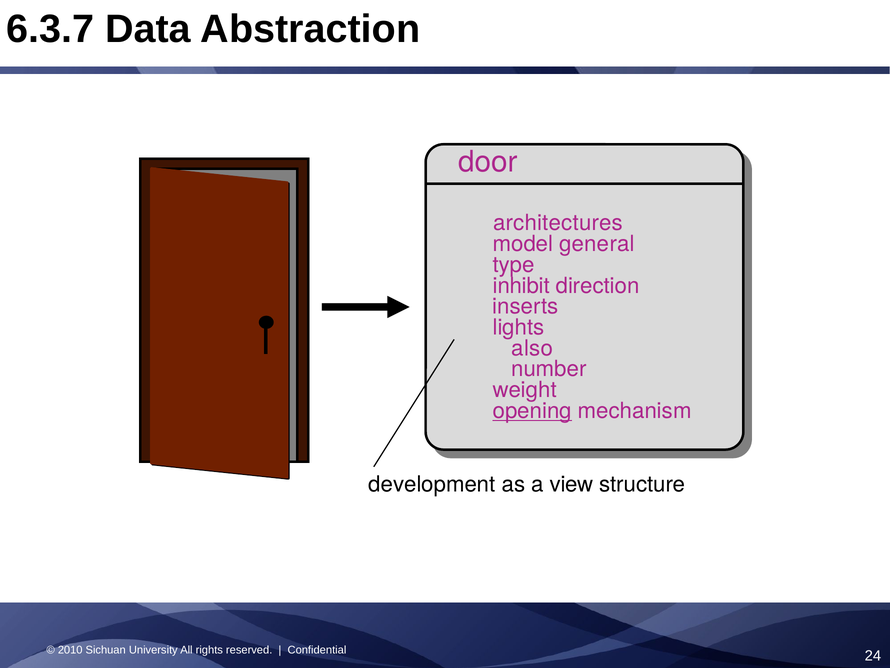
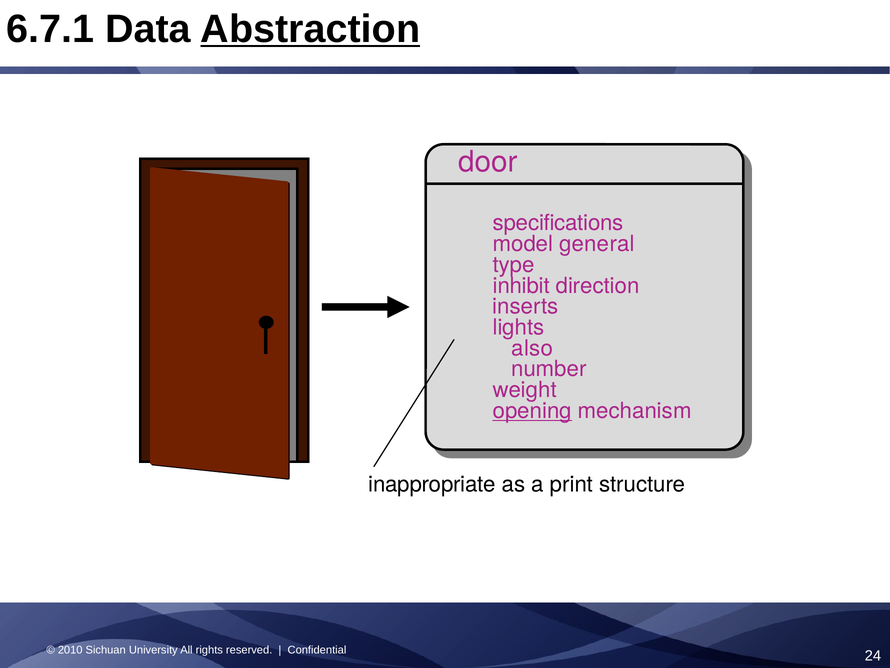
6.3.7: 6.3.7 -> 6.7.1
Abstraction underline: none -> present
architectures: architectures -> specifications
development: development -> inappropriate
view: view -> print
